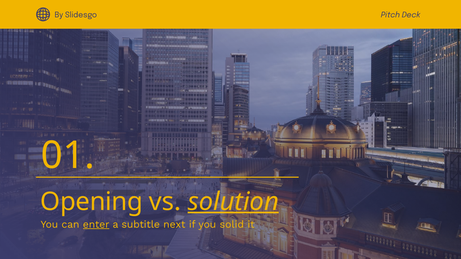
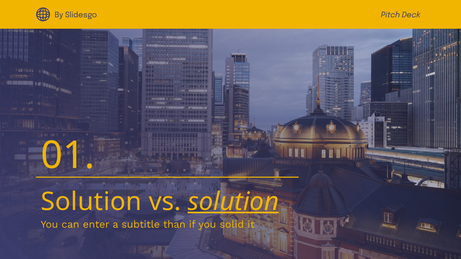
Opening at (92, 202): Opening -> Solution
enter underline: present -> none
next: next -> than
